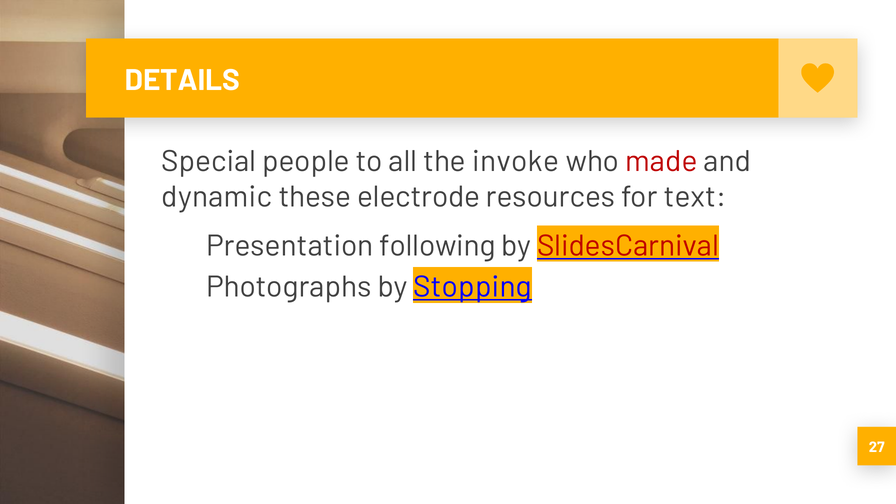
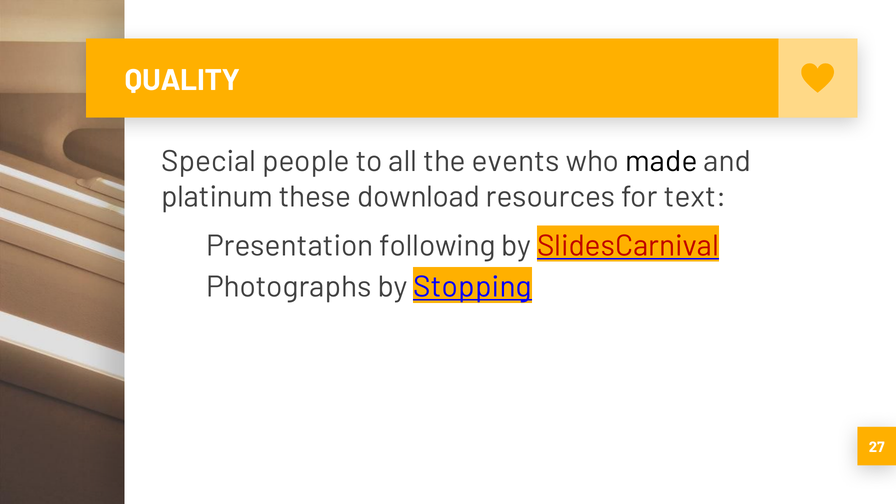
DETAILS: DETAILS -> QUALITY
invoke: invoke -> events
made colour: red -> black
dynamic: dynamic -> platinum
electrode: electrode -> download
